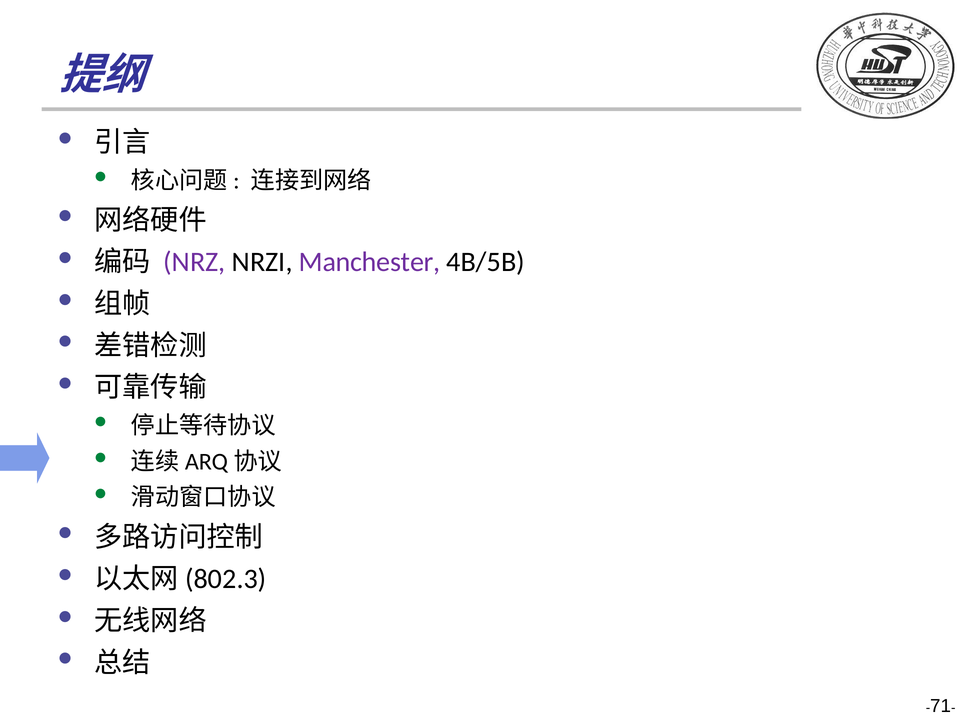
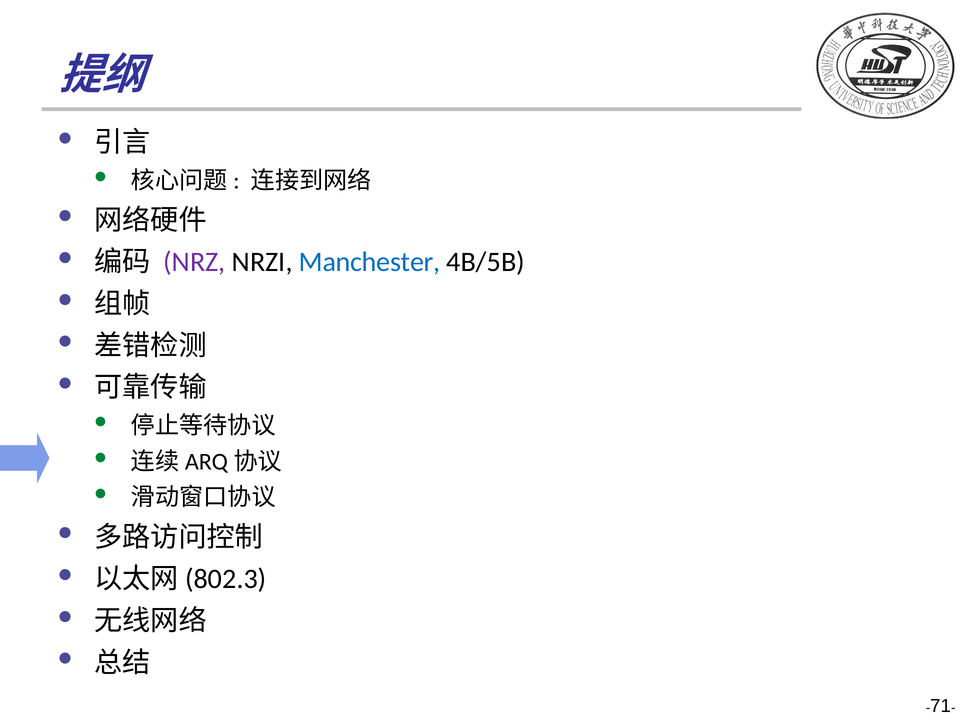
Manchester colour: purple -> blue
